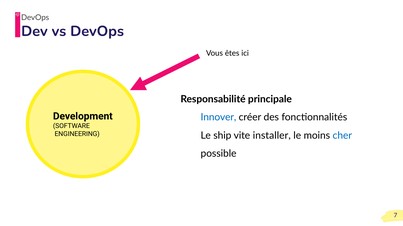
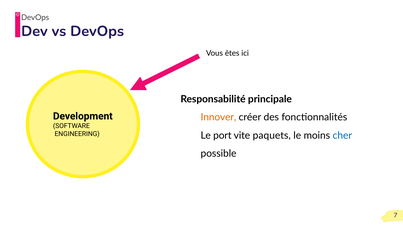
Innover colour: blue -> orange
ship: ship -> port
installer: installer -> paquets
